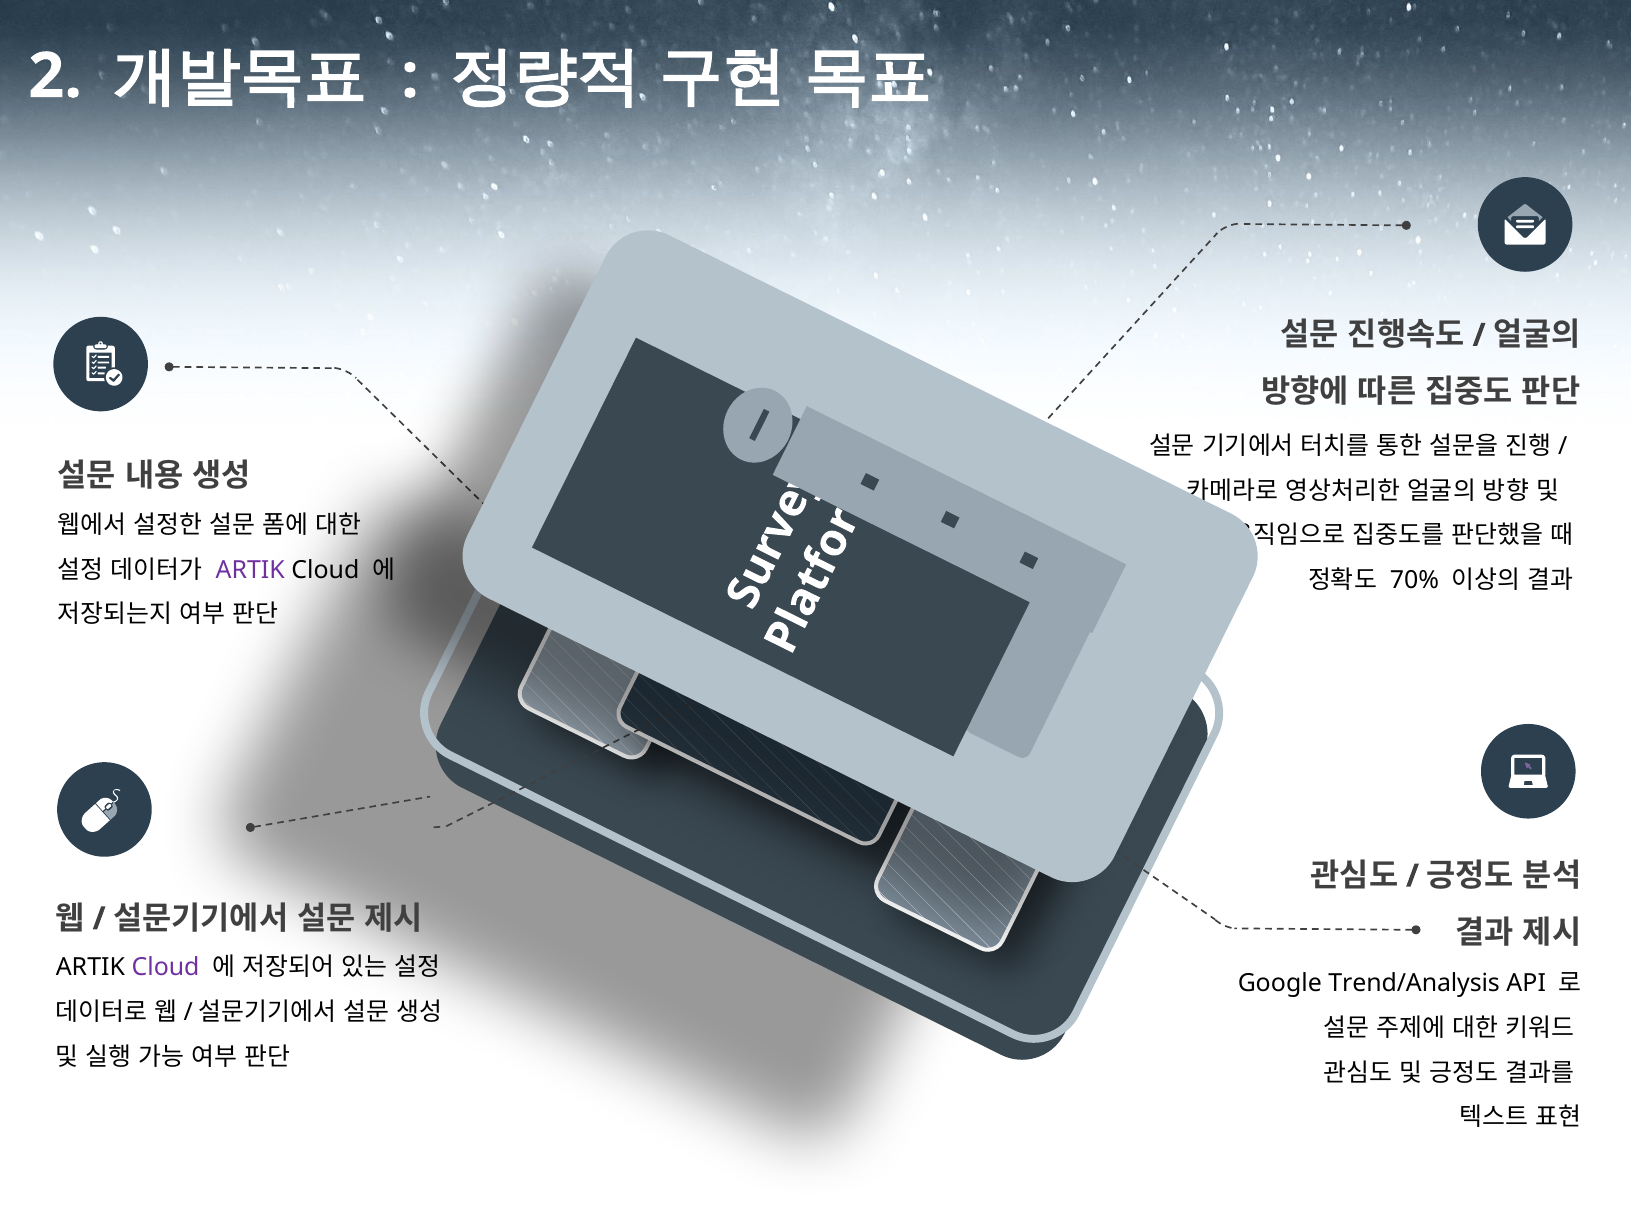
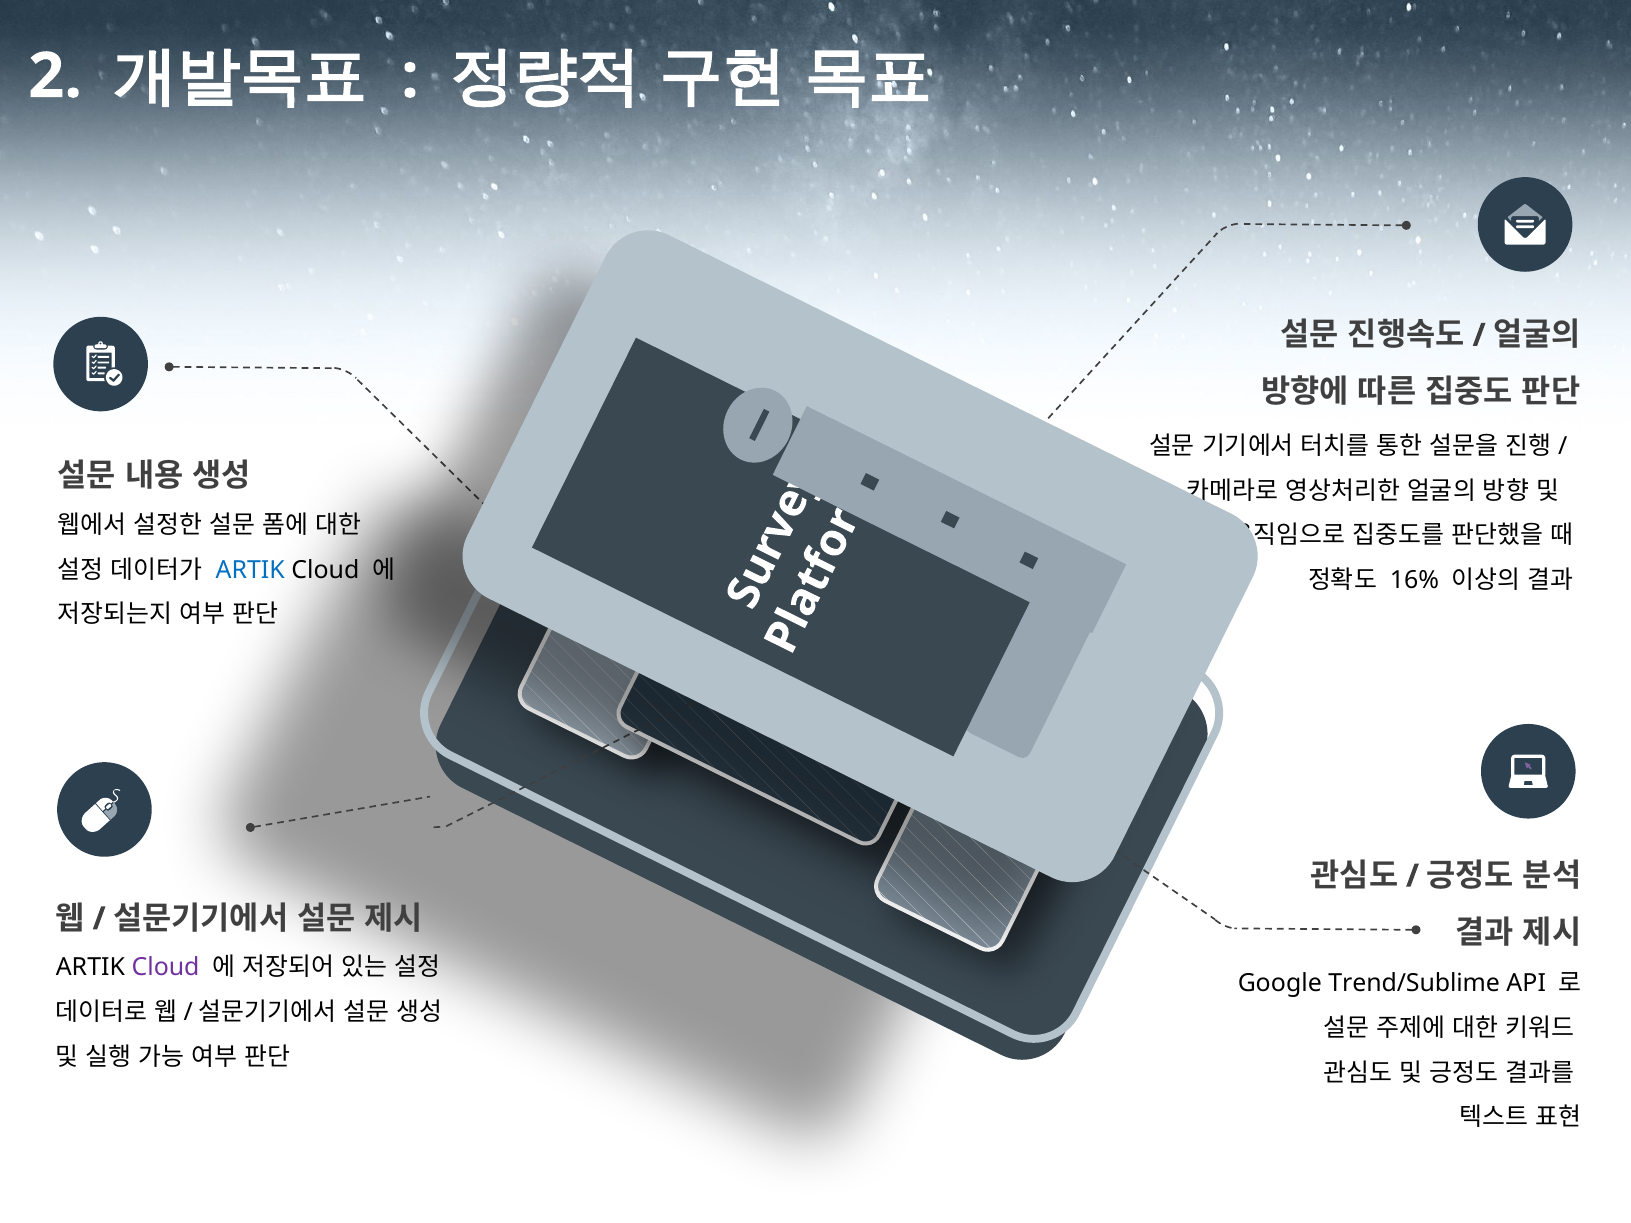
ARTIK at (250, 570) colour: purple -> blue
70%: 70% -> 16%
Trend/Analysis: Trend/Analysis -> Trend/Sublime
